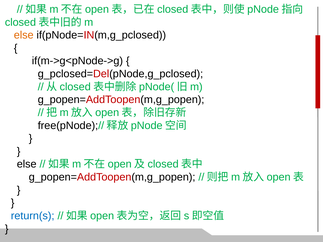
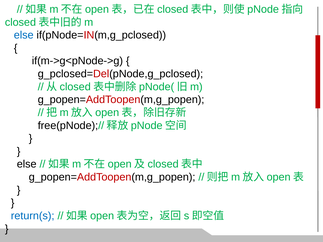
else at (24, 35) colour: orange -> blue
